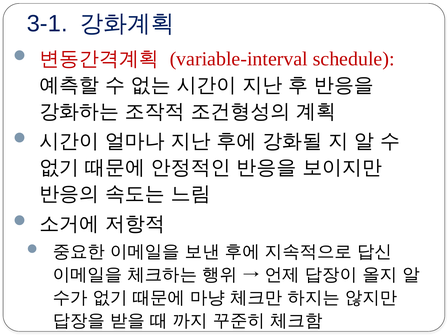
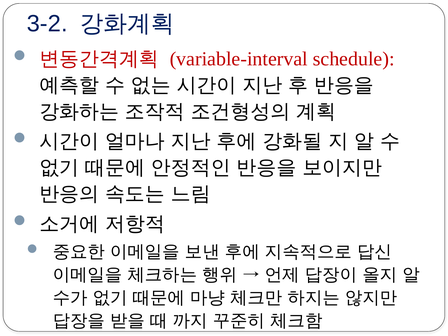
3-1: 3-1 -> 3-2
